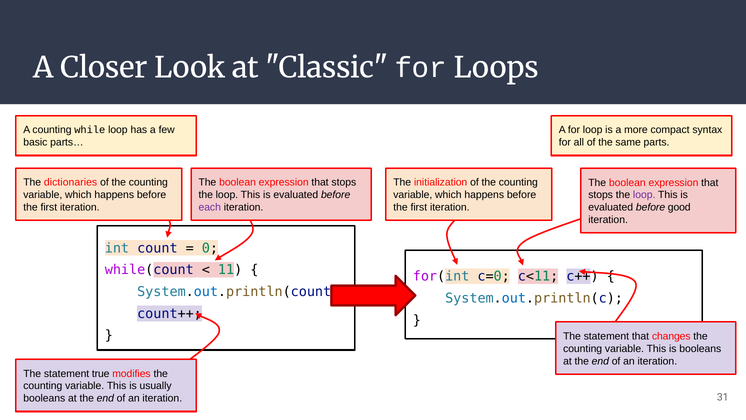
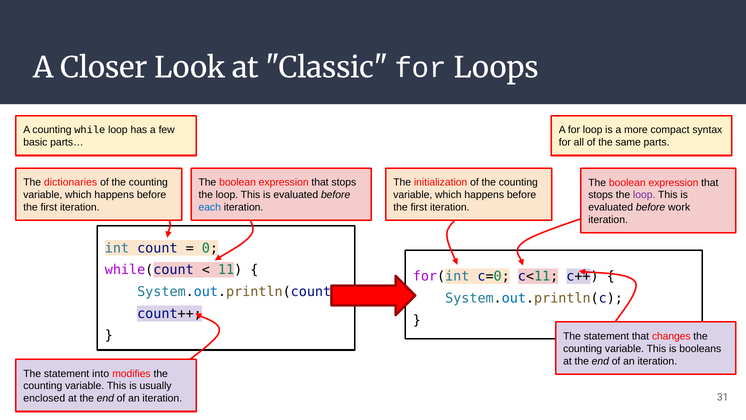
each colour: purple -> blue
good: good -> work
true: true -> into
booleans at (44, 398): booleans -> enclosed
